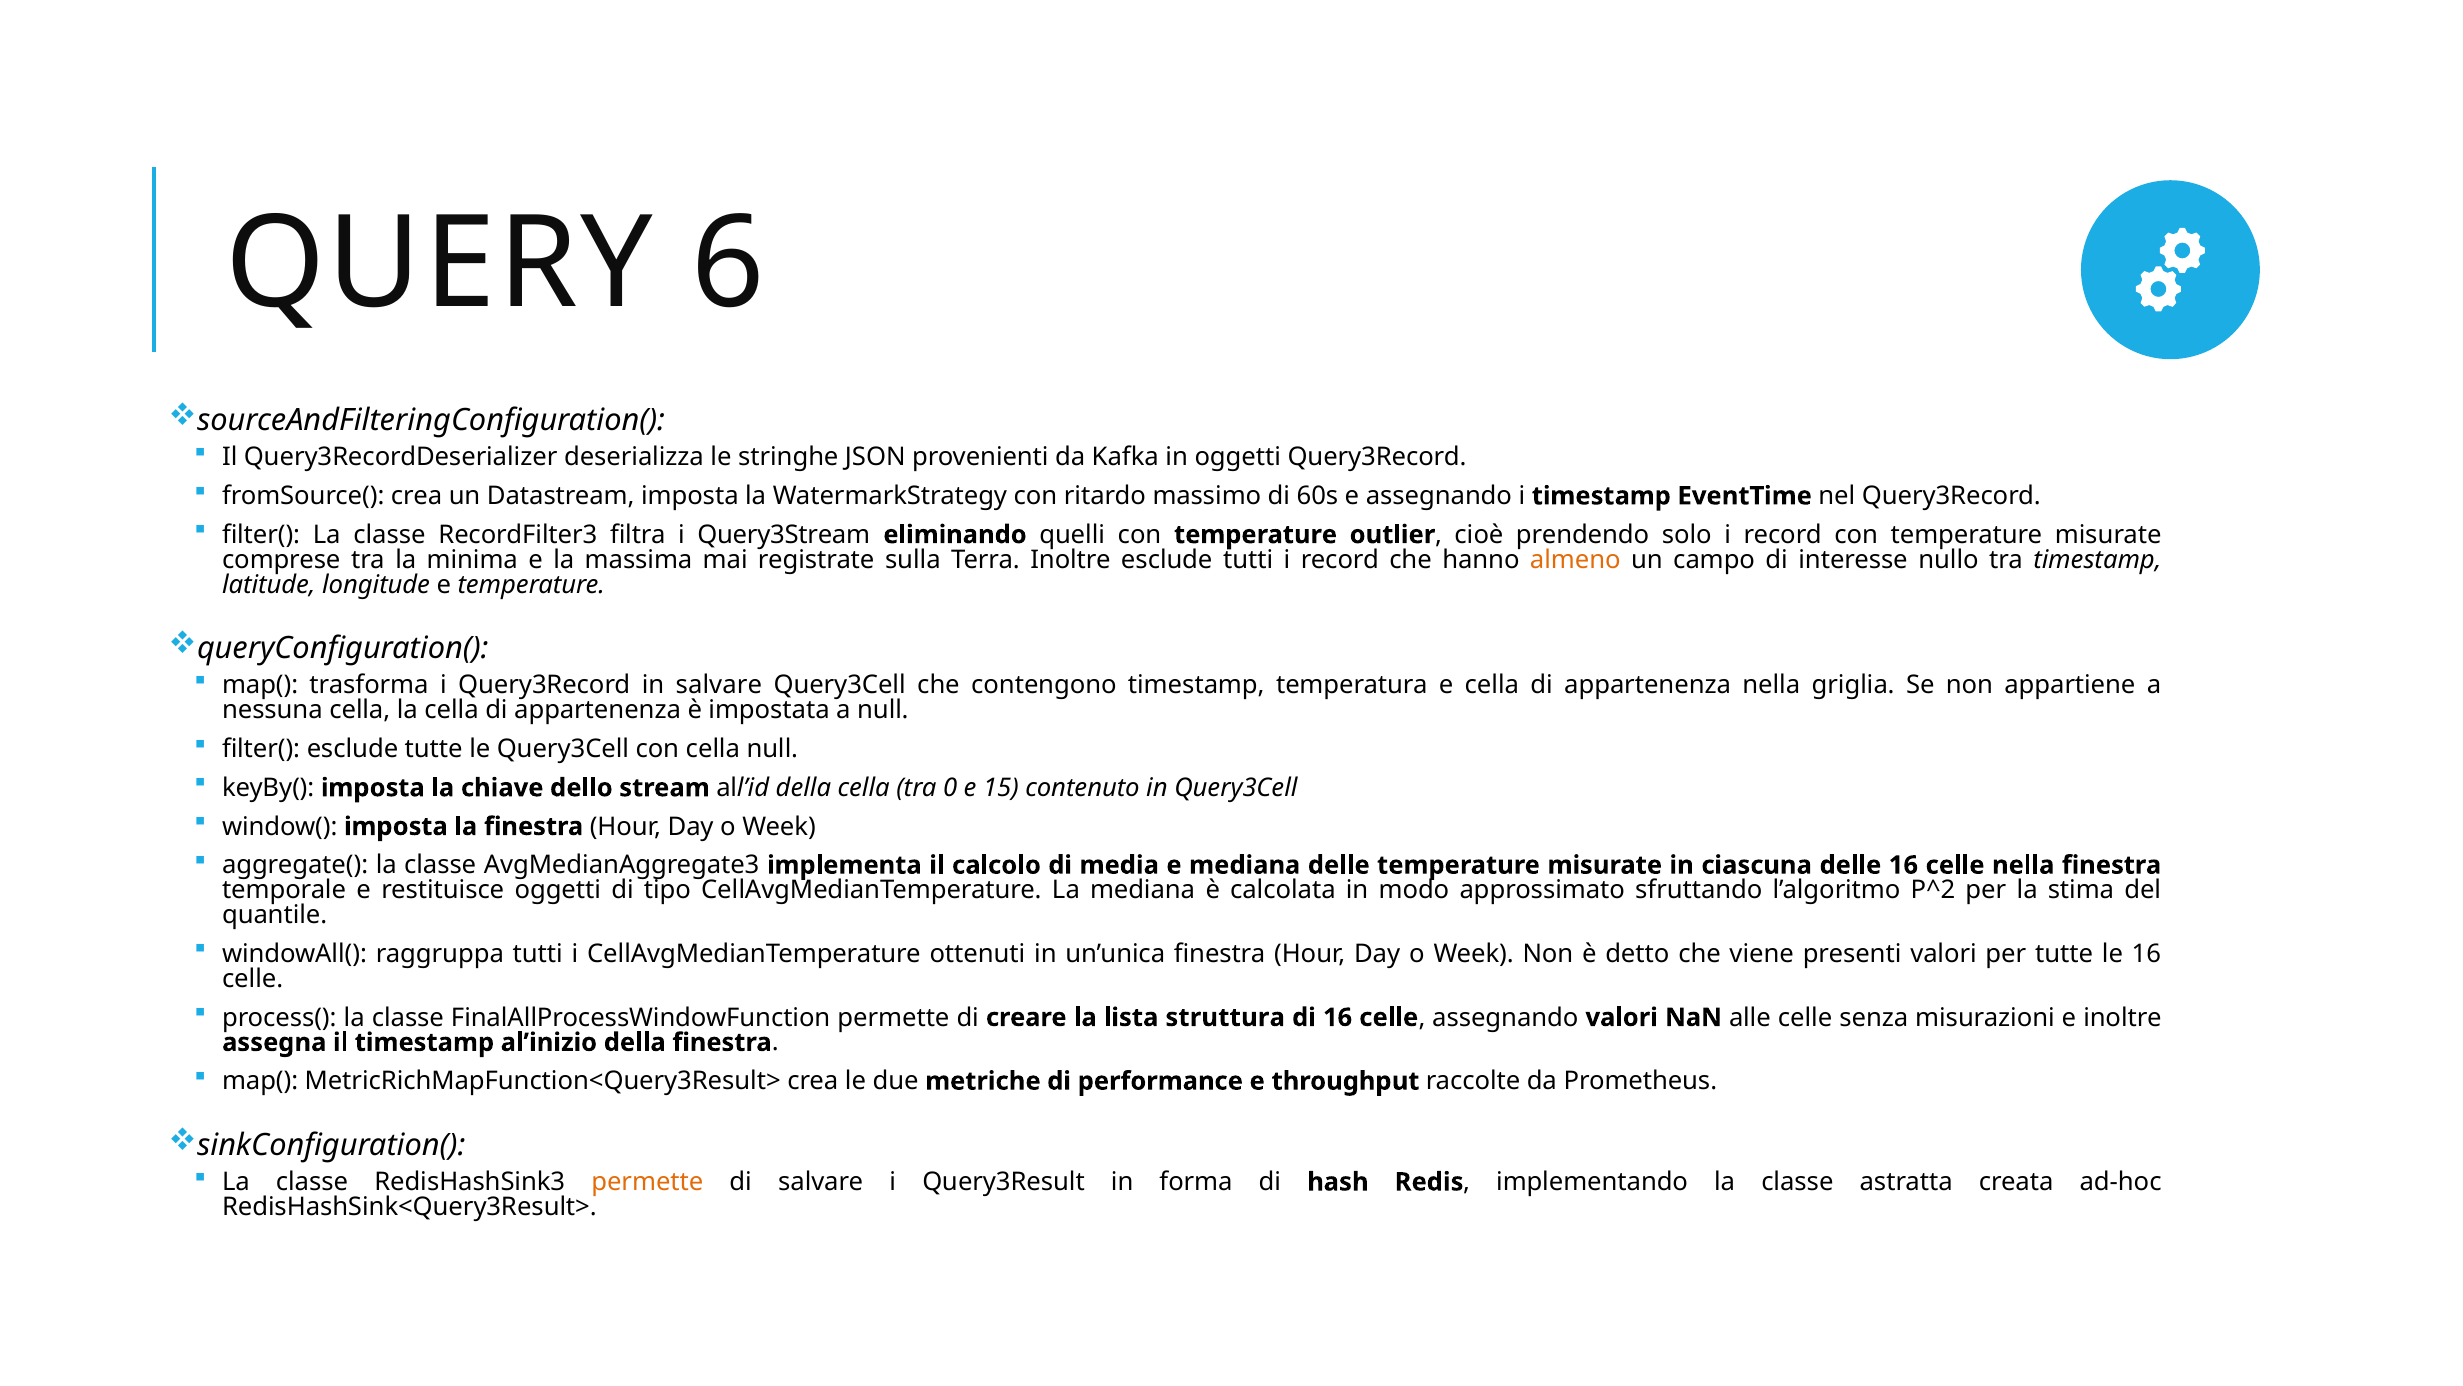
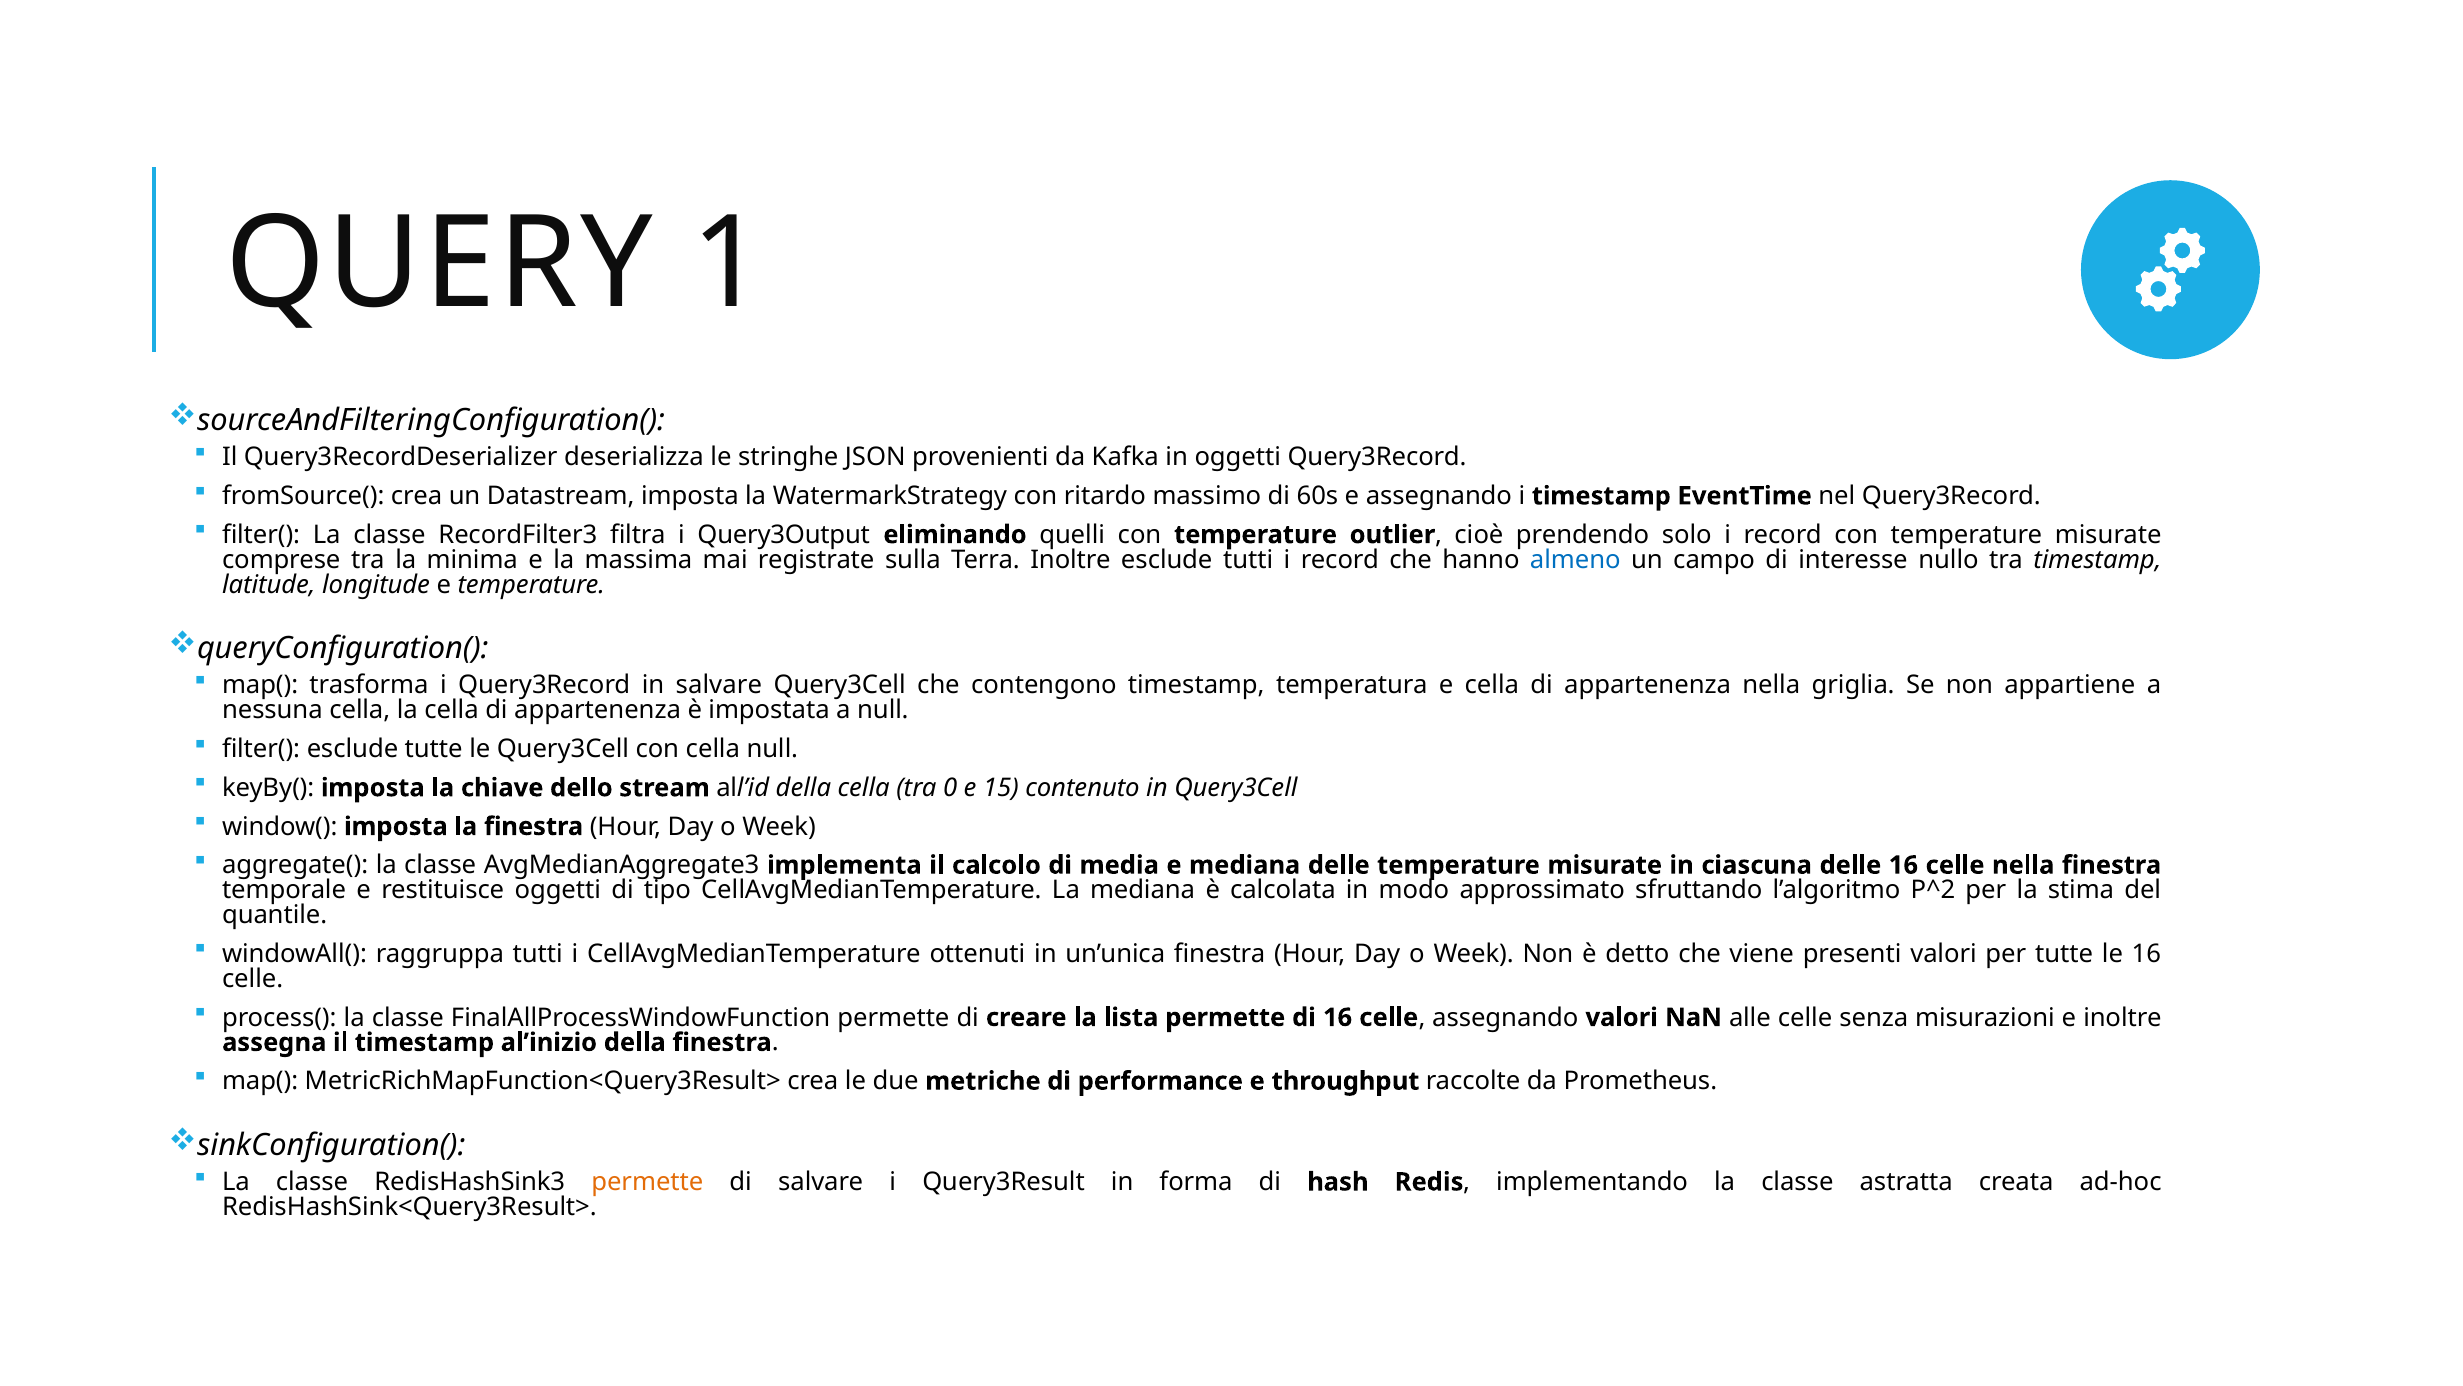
6: 6 -> 1
Query3Stream: Query3Stream -> Query3Output
almeno colour: orange -> blue
lista struttura: struttura -> permette
